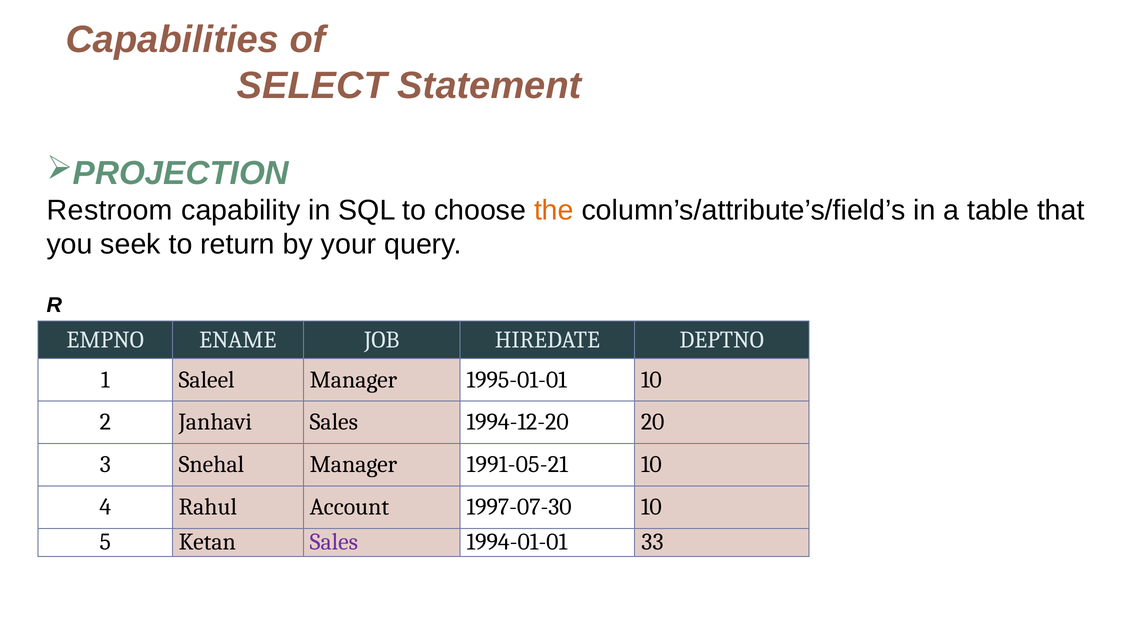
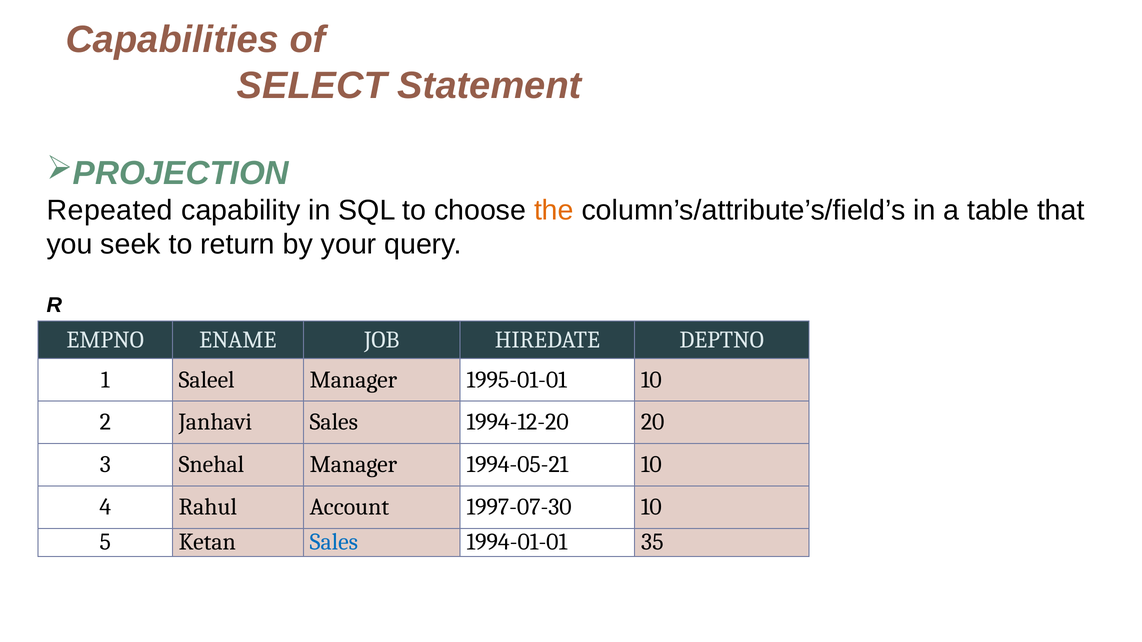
Restroom: Restroom -> Repeated
1991-05-21: 1991-05-21 -> 1994-05-21
Sales at (334, 542) colour: purple -> blue
33: 33 -> 35
